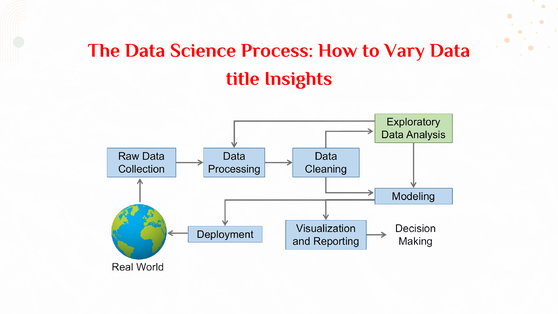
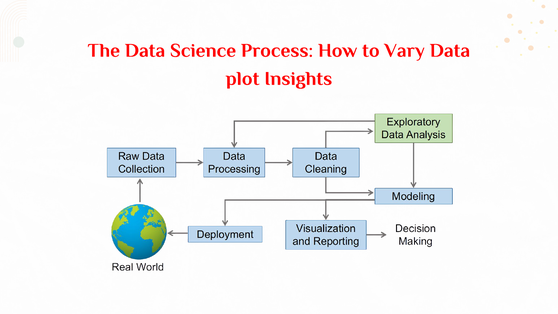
title: title -> plot
